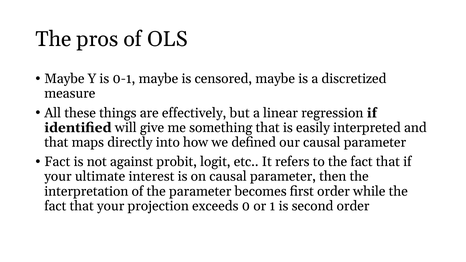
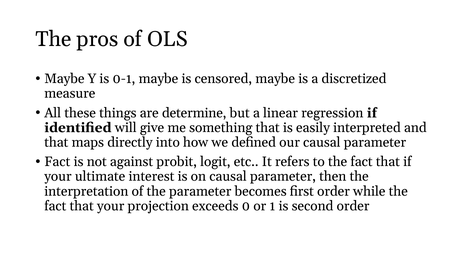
effectively: effectively -> determine
